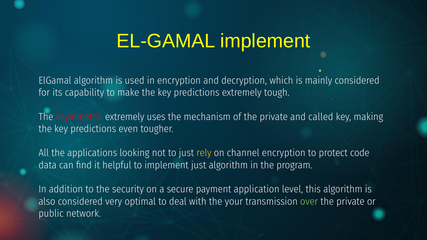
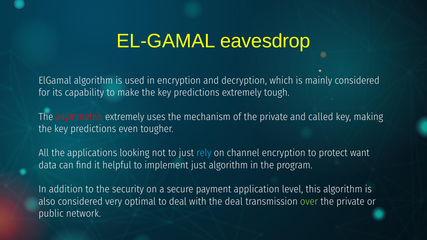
EL-GAMAL implement: implement -> eavesdrop
rely colour: yellow -> light blue
code: code -> want
the your: your -> deal
